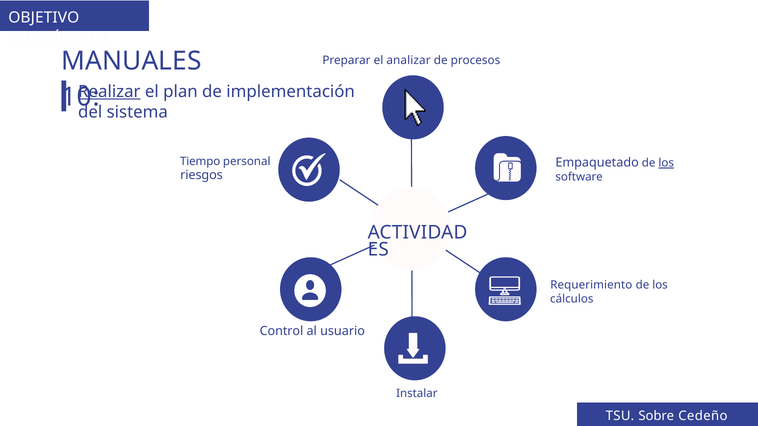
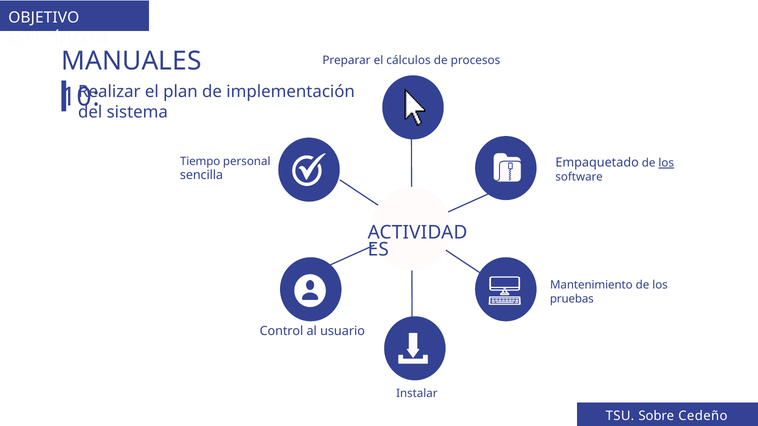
analizar: analizar -> cálculos
Realizar underline: present -> none
riesgos: riesgos -> sencilla
Requerimiento: Requerimiento -> Mantenimiento
cálculos: cálculos -> pruebas
